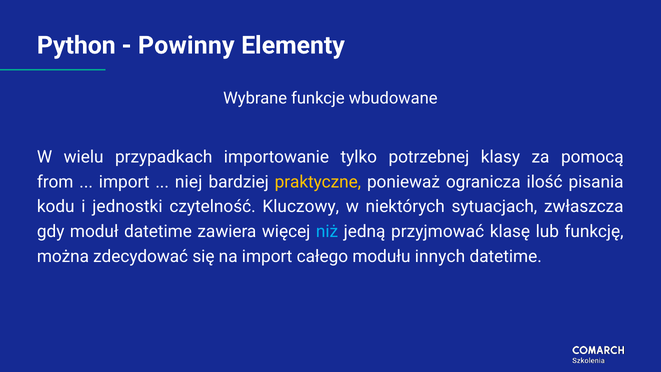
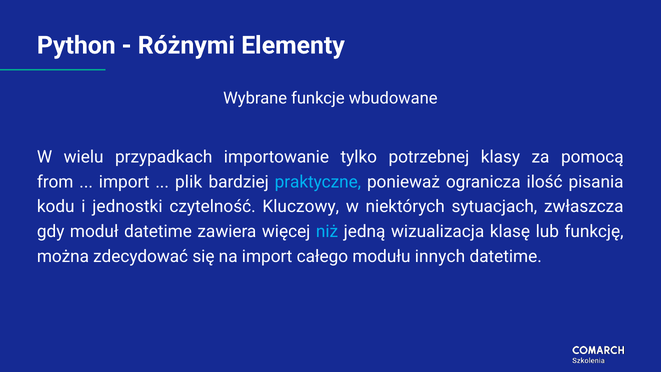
Powinny: Powinny -> Różnymi
niej: niej -> plik
praktyczne colour: yellow -> light blue
przyjmować: przyjmować -> wizualizacja
